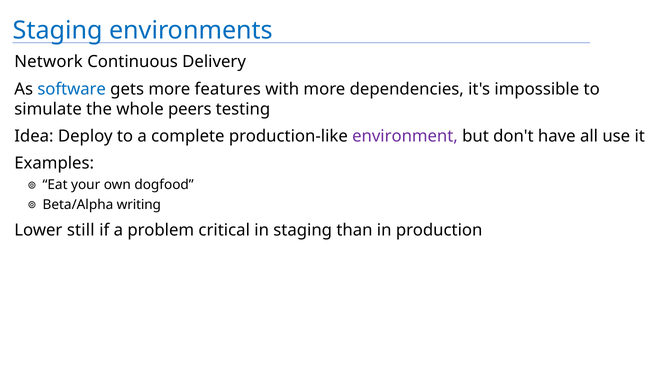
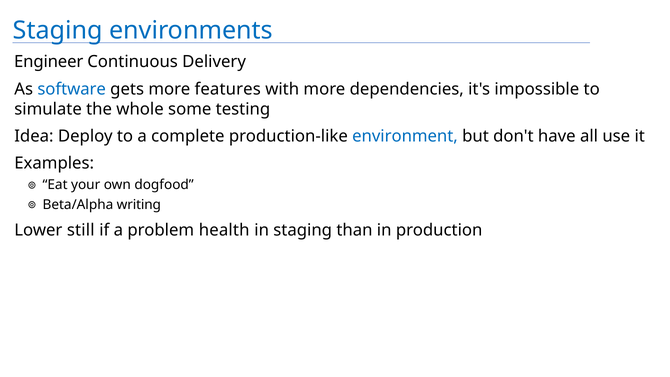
Network: Network -> Engineer
peers: peers -> some
environment colour: purple -> blue
critical: critical -> health
